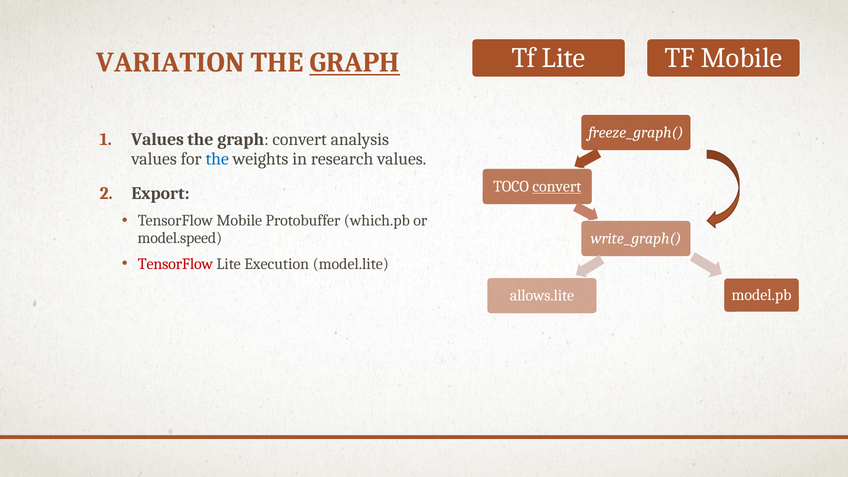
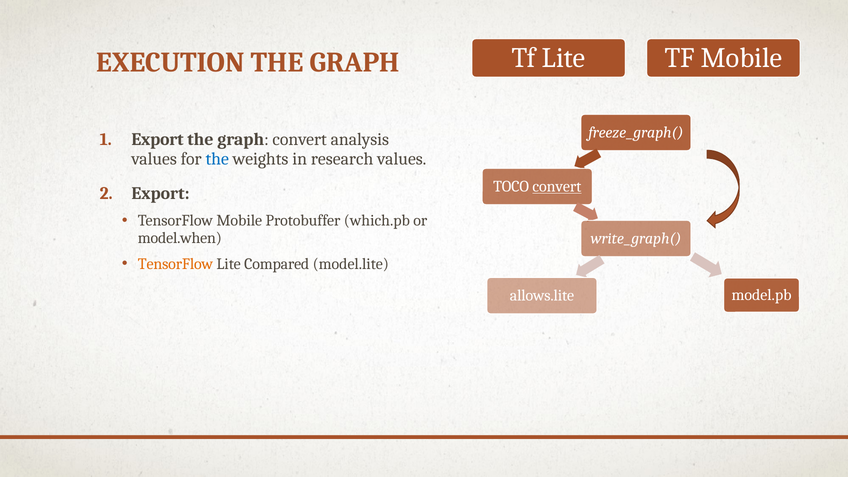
VARIATION: VARIATION -> EXECUTION
GRAPH at (355, 63) underline: present -> none
Values at (158, 140): Values -> Export
model.speed: model.speed -> model.when
TensorFlow at (175, 264) colour: red -> orange
Execution: Execution -> Compared
